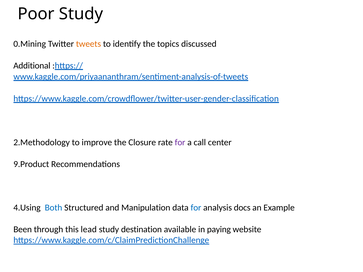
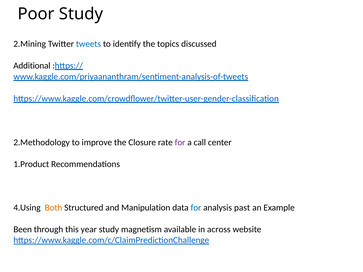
0.Mining: 0.Mining -> 2.Mining
tweets colour: orange -> blue
9.Product: 9.Product -> 1.Product
Both colour: blue -> orange
docs: docs -> past
lead: lead -> year
destination: destination -> magnetism
paying: paying -> across
